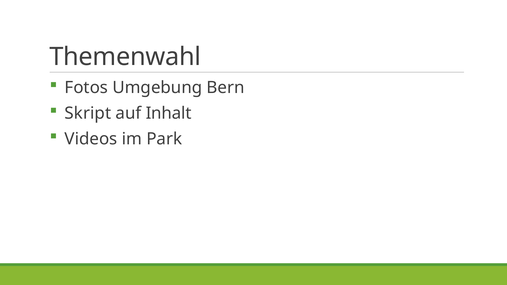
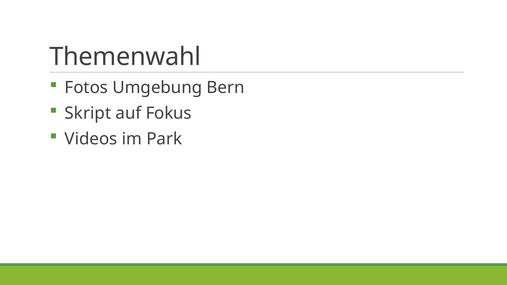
Inhalt: Inhalt -> Fokus
